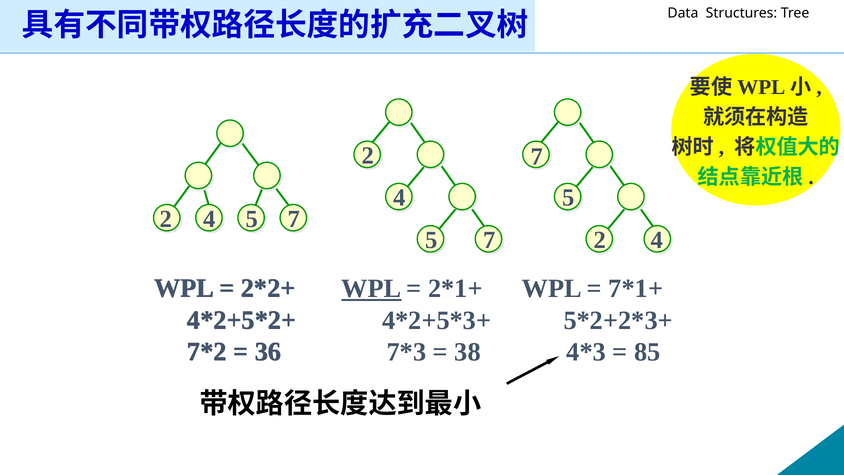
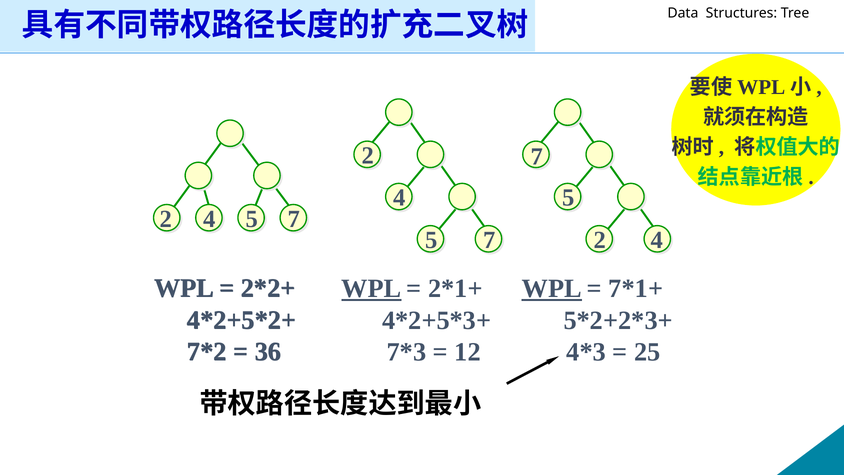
WPL at (552, 288) underline: none -> present
38: 38 -> 12
85: 85 -> 25
